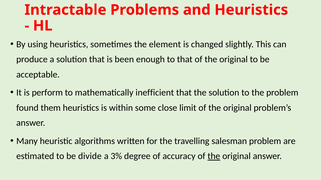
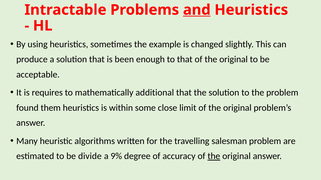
and underline: none -> present
element: element -> example
perform: perform -> requires
inefficient: inefficient -> additional
3%: 3% -> 9%
